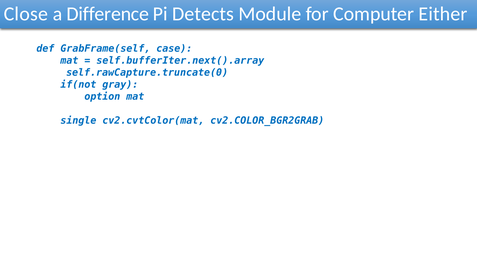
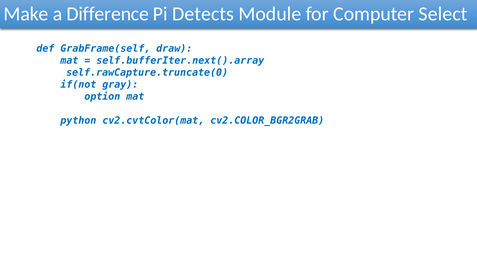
Close: Close -> Make
Either: Either -> Select
case: case -> draw
single: single -> python
